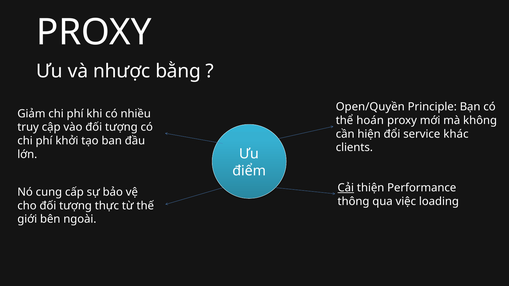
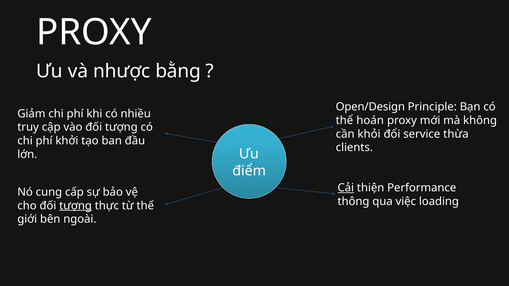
Open/Quyền: Open/Quyền -> Open/Design
hiện: hiện -> khỏi
khác: khác -> thừa
tượng at (76, 206) underline: none -> present
